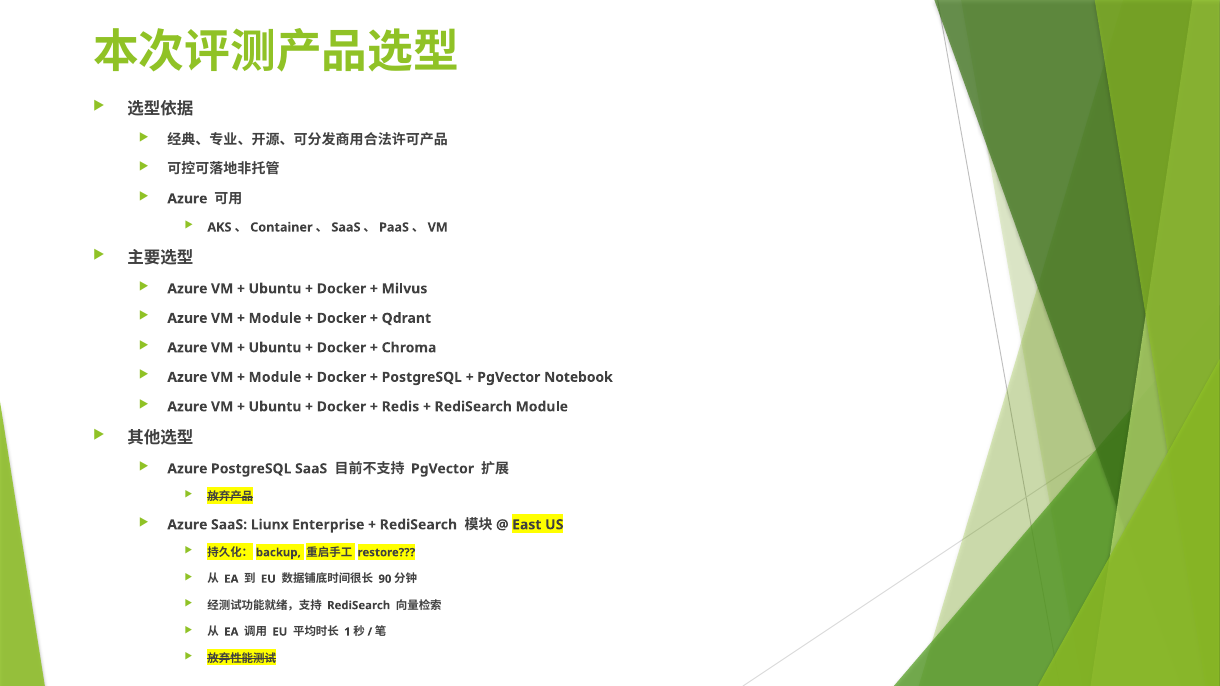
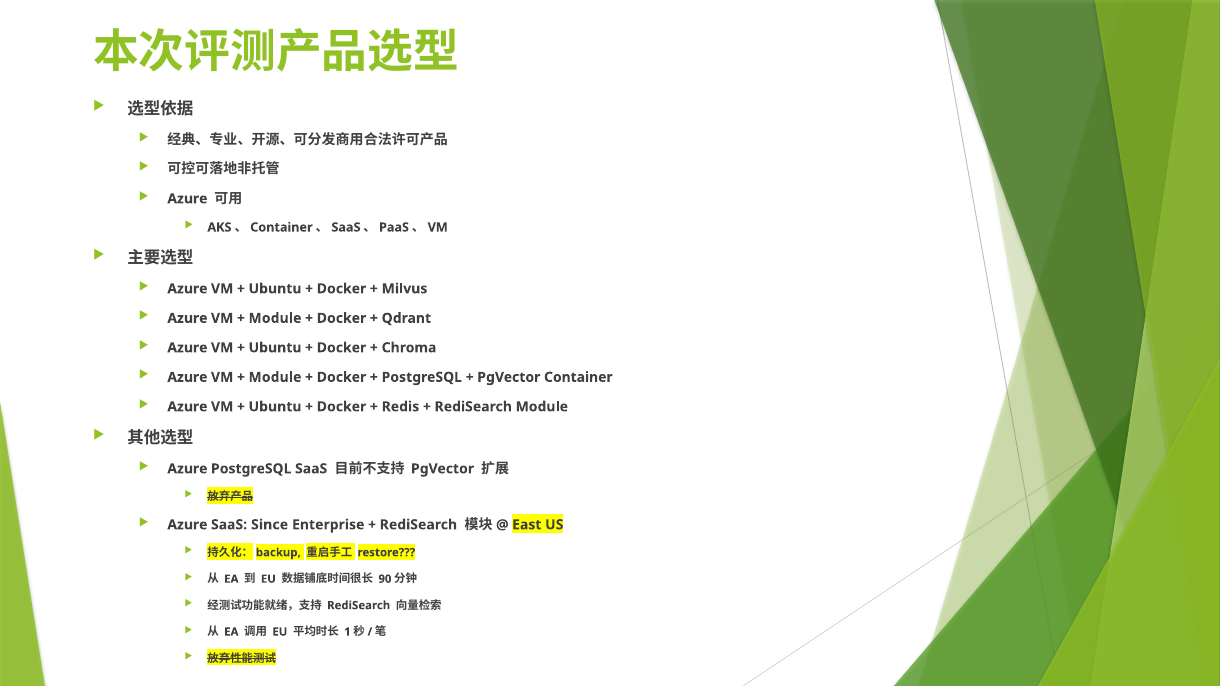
PgVector Notebook: Notebook -> Container
Liunx: Liunx -> Since
